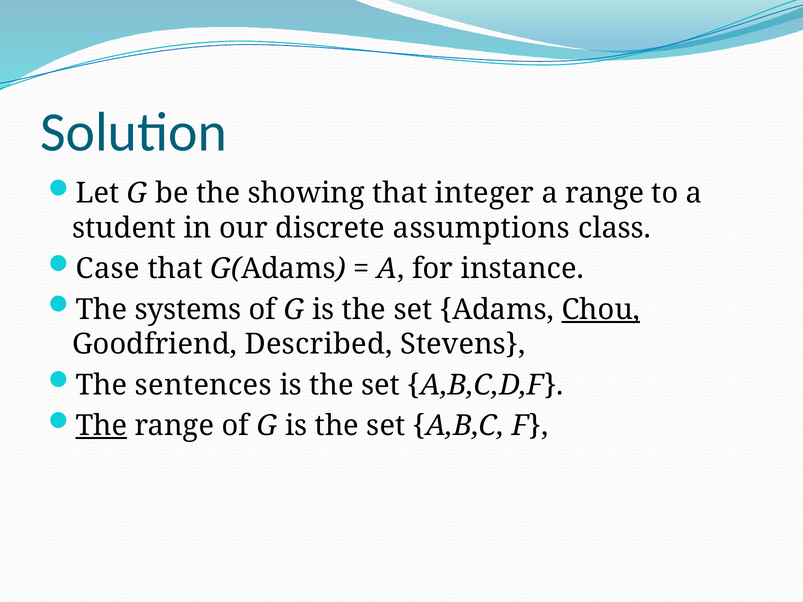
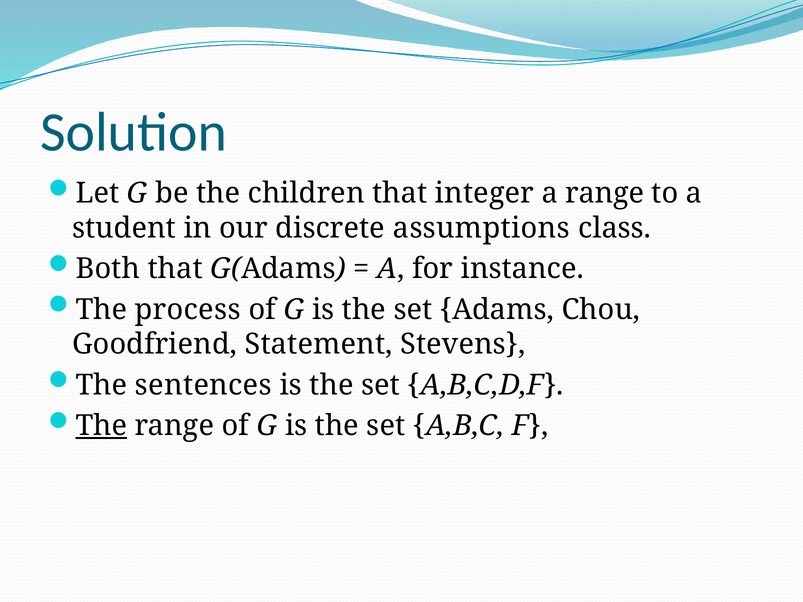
showing: showing -> children
Case: Case -> Both
systems: systems -> process
Chou underline: present -> none
Described: Described -> Statement
